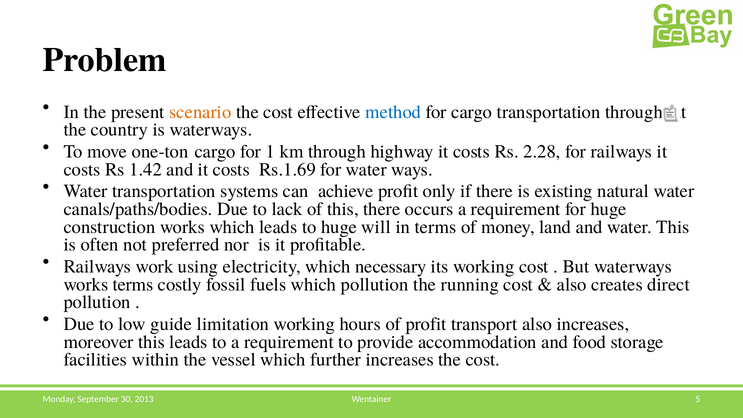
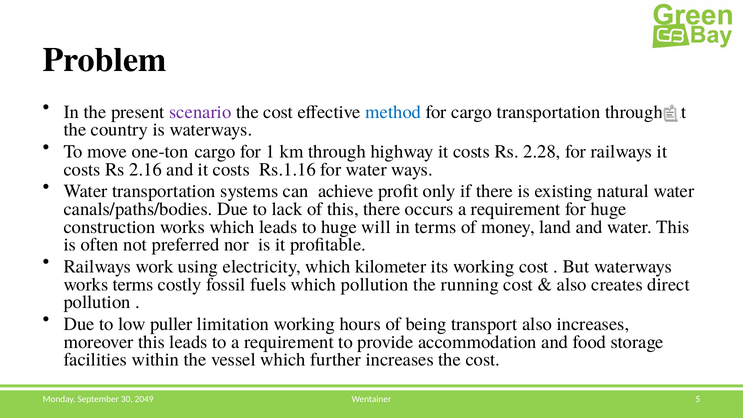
scenario colour: orange -> purple
1.42: 1.42 -> 2.16
Rs.1.69: Rs.1.69 -> Rs.1.16
necessary: necessary -> kilometer
guide: guide -> puller
of profit: profit -> being
2013: 2013 -> 2049
